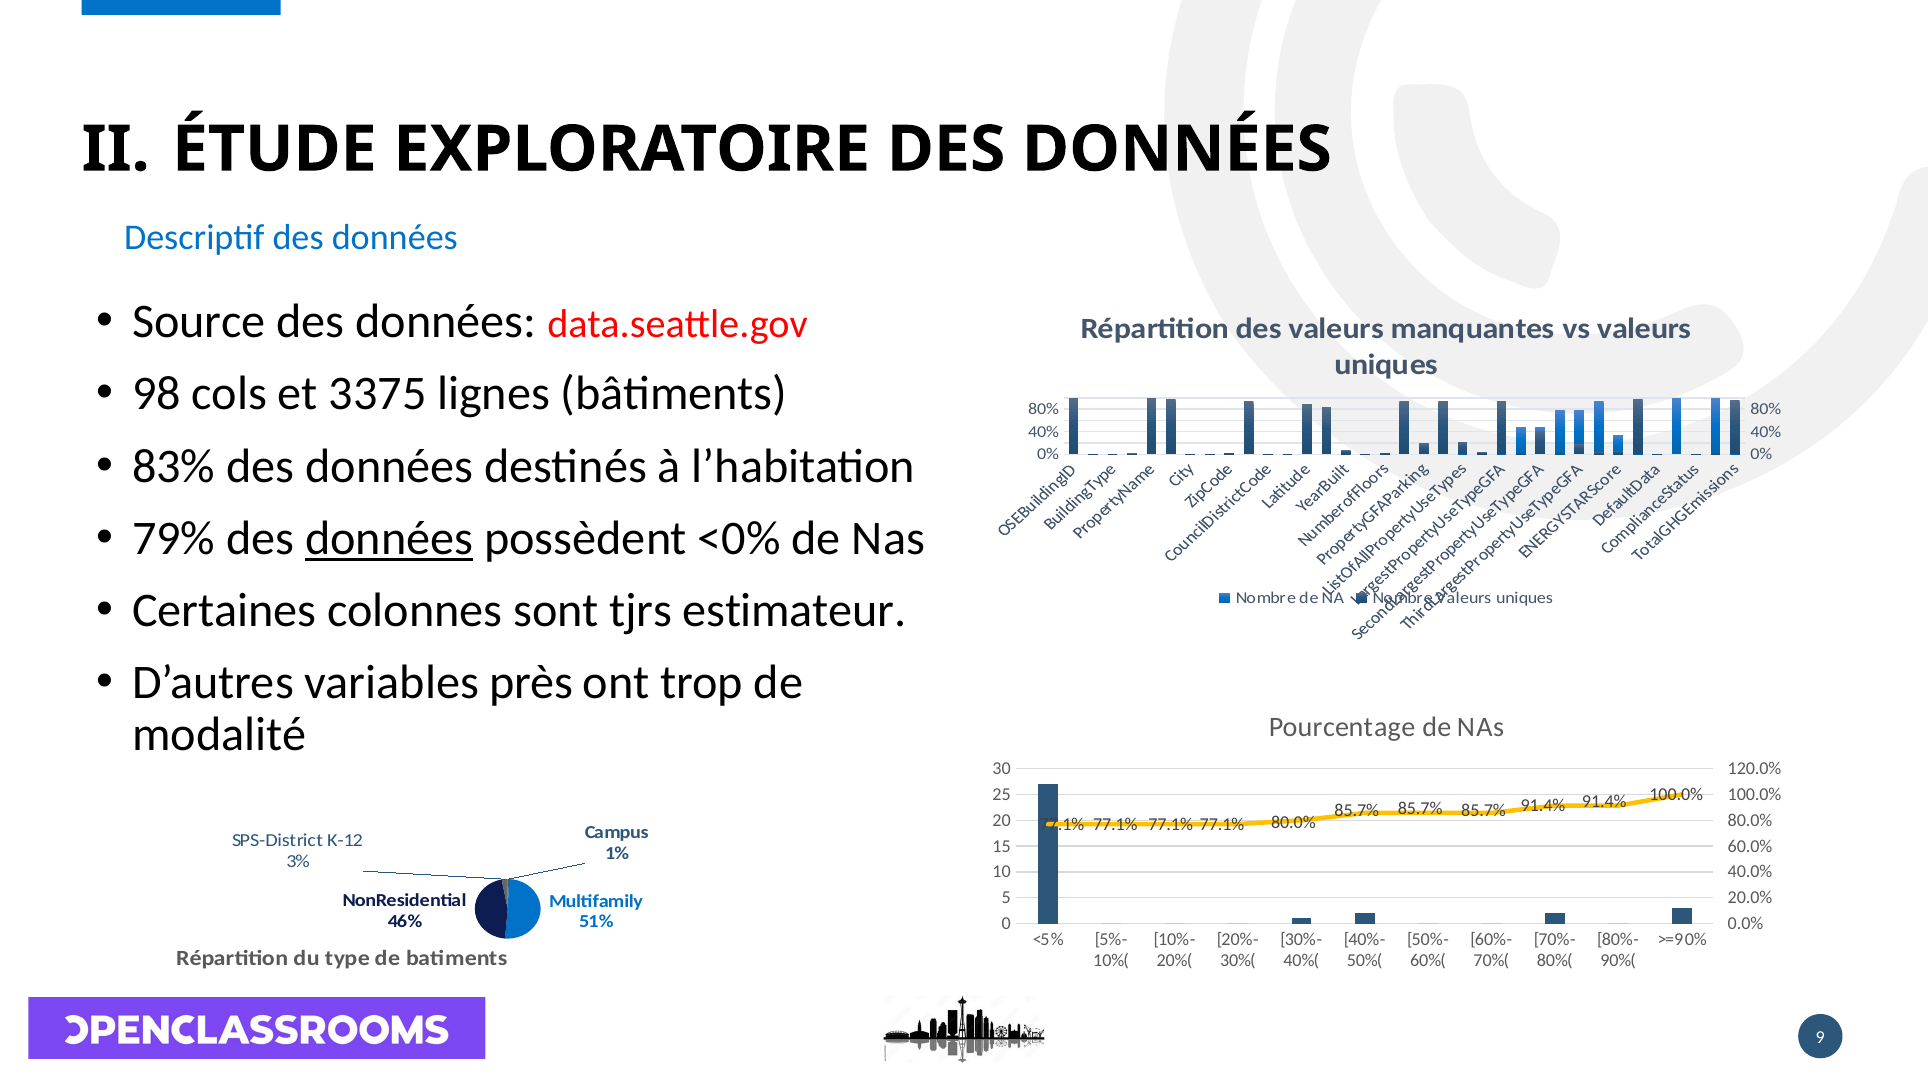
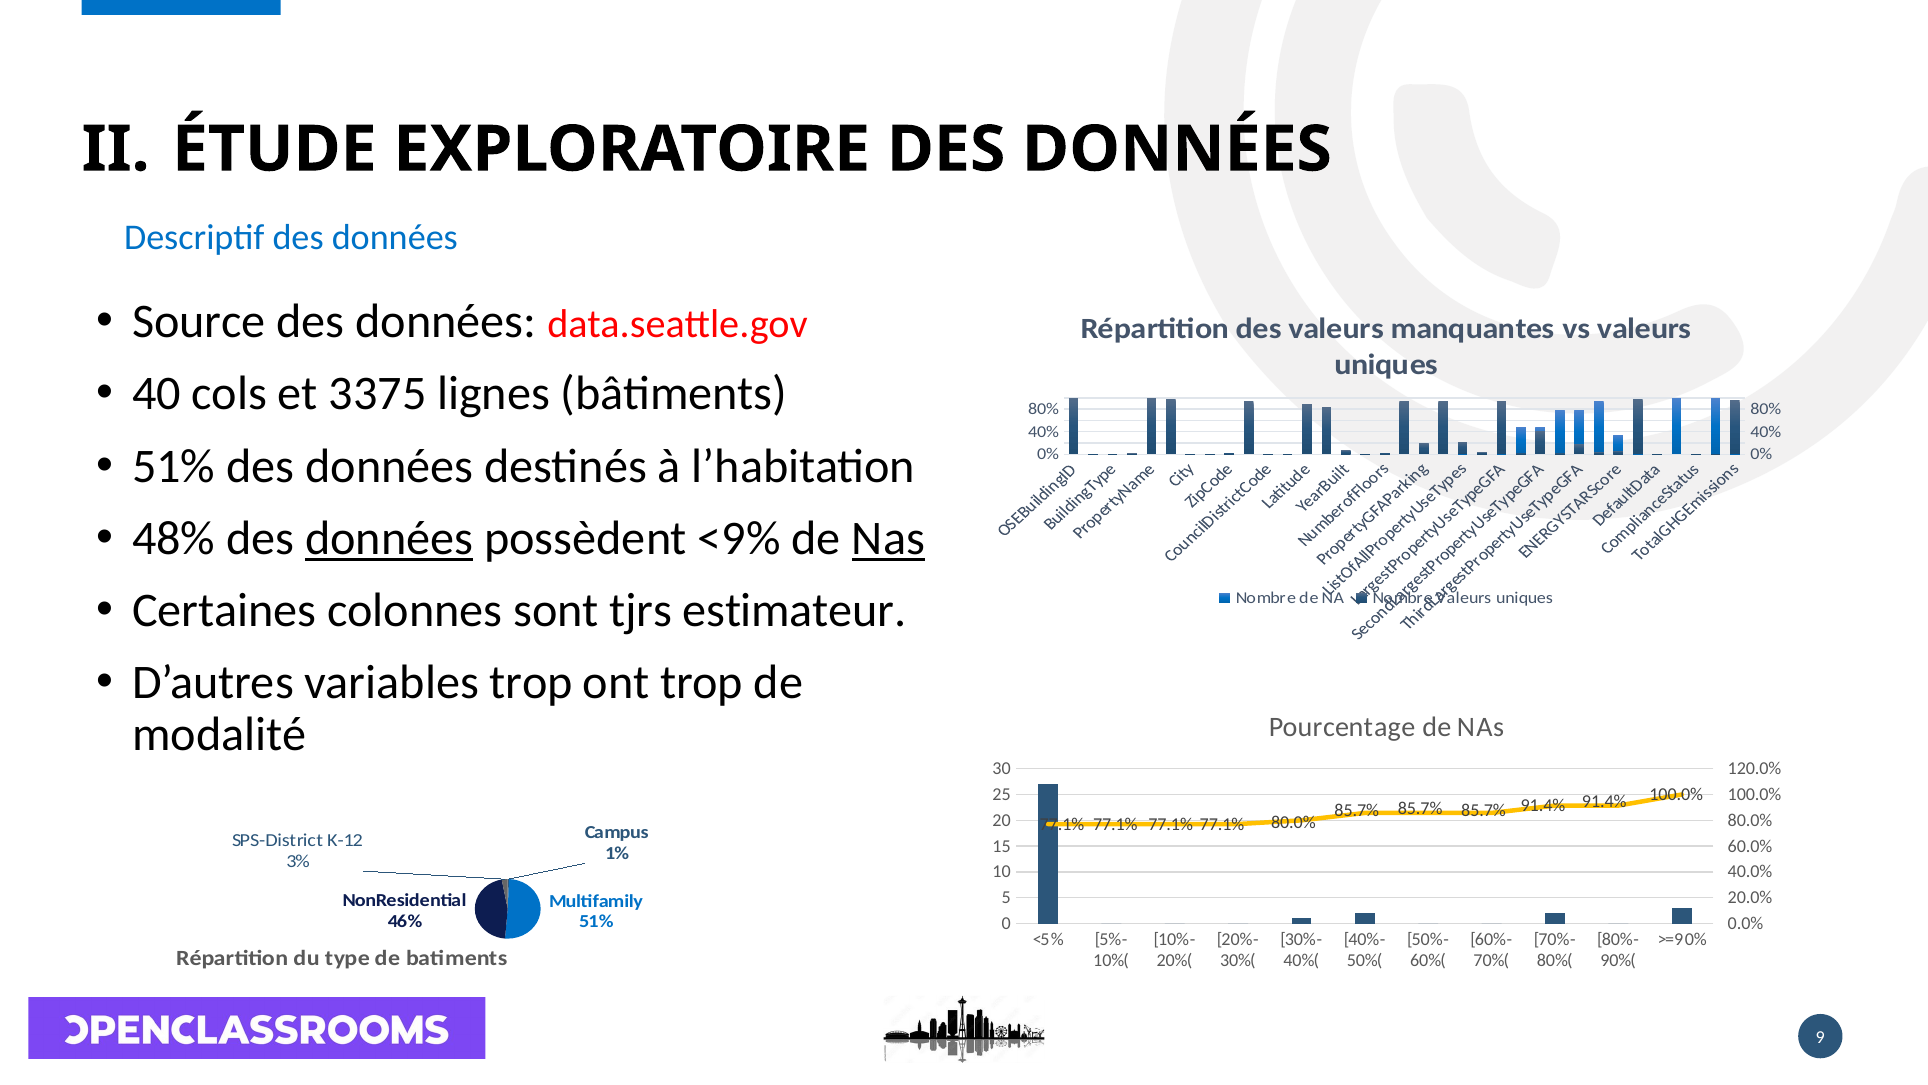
98: 98 -> 40
83% at (174, 466): 83% -> 51%
79%: 79% -> 48%
<0%: <0% -> <9%
Nas at (888, 538) underline: none -> present
variables près: près -> trop
